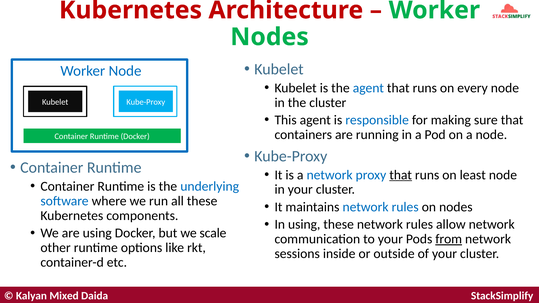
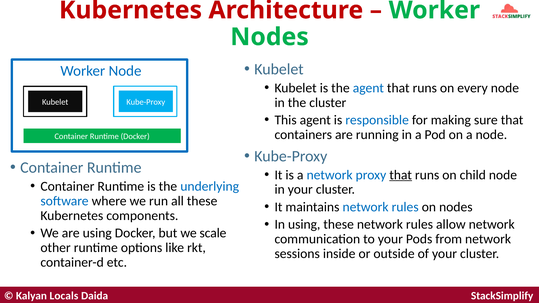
least: least -> child
from underline: present -> none
Mixed: Mixed -> Locals
